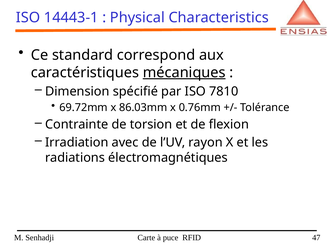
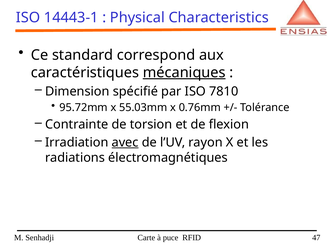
69.72mm: 69.72mm -> 95.72mm
86.03mm: 86.03mm -> 55.03mm
avec underline: none -> present
